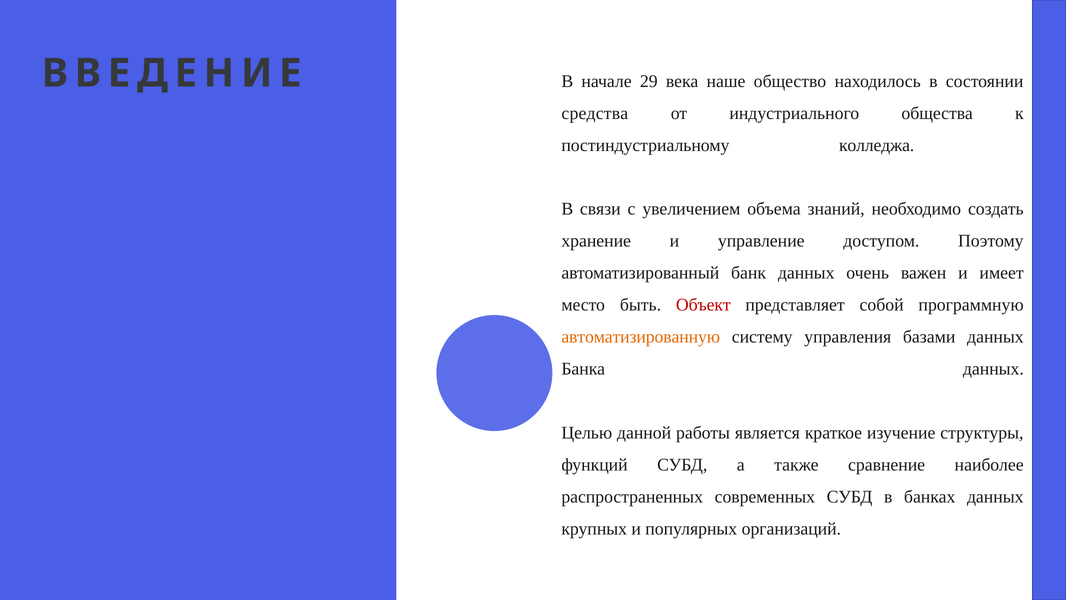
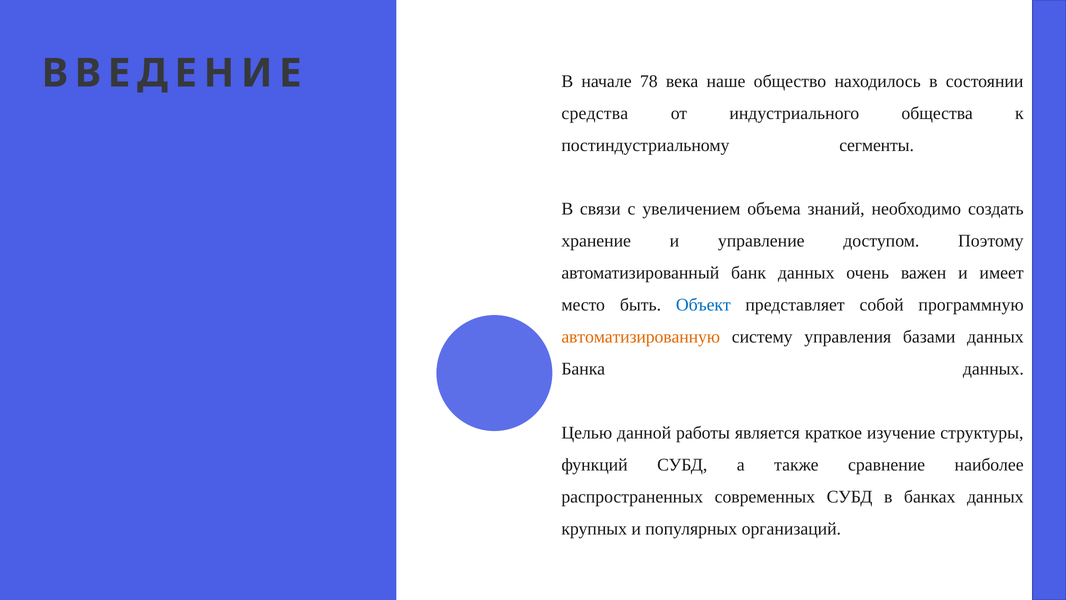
29: 29 -> 78
колледжа: колледжа -> сегменты
Объект colour: red -> blue
